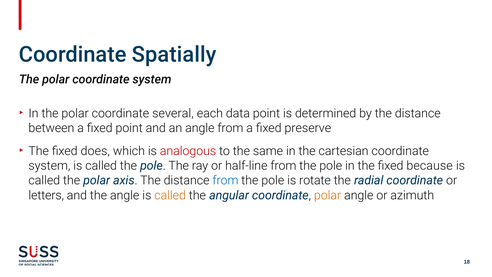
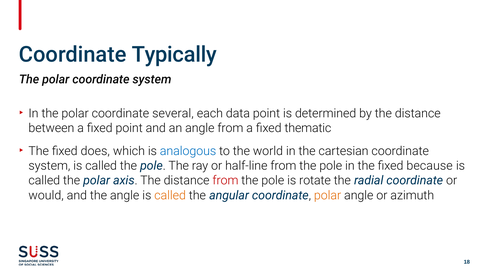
Spatially: Spatially -> Typically
preserve: preserve -> thematic
analogous colour: red -> blue
same: same -> world
from at (225, 180) colour: blue -> red
letters: letters -> would
